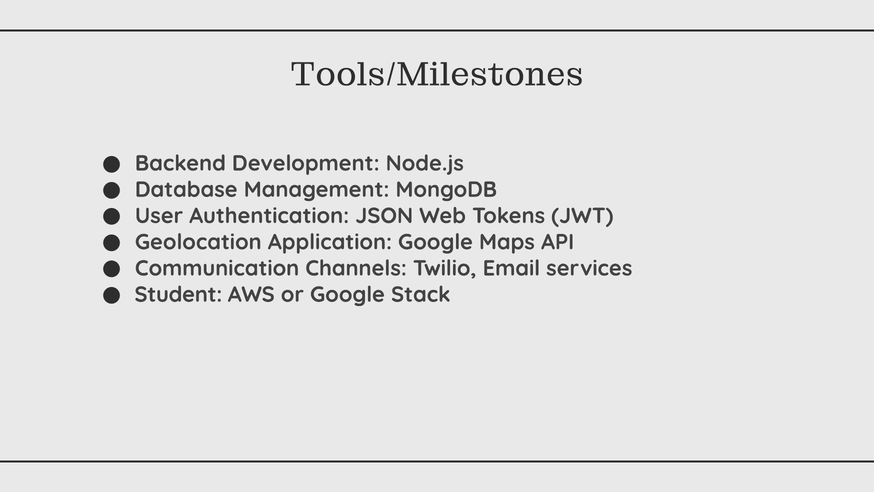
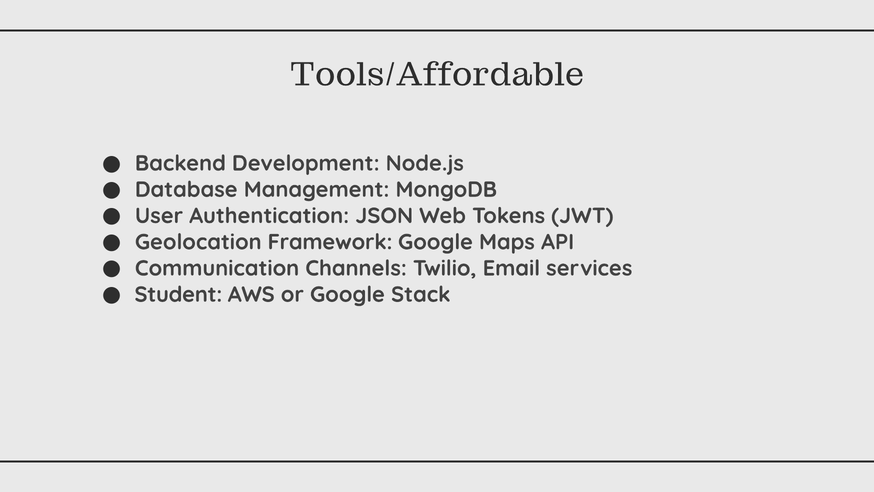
Tools/Milestones: Tools/Milestones -> Tools/Affordable
Application: Application -> Framework
